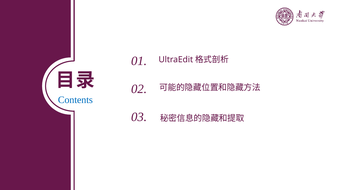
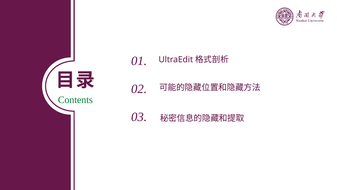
Contents colour: blue -> green
